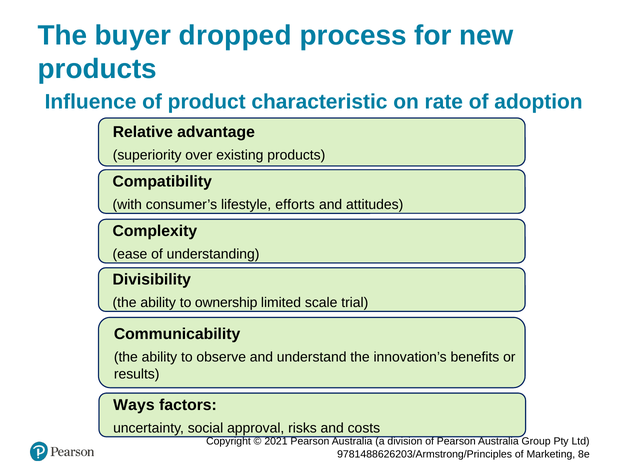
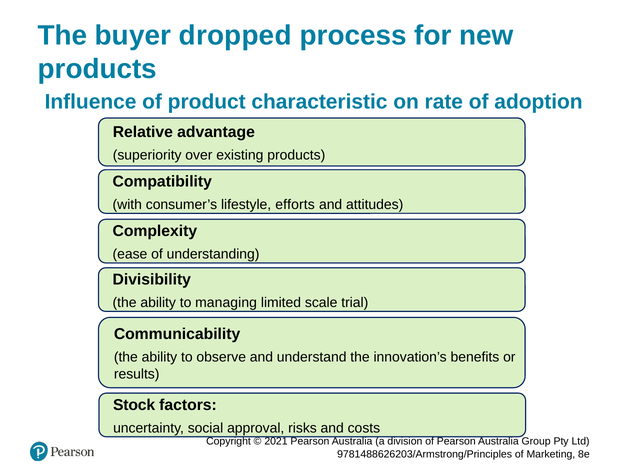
ownership: ownership -> managing
Ways: Ways -> Stock
